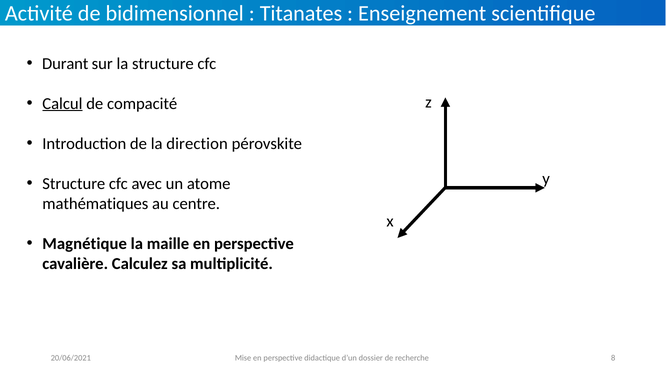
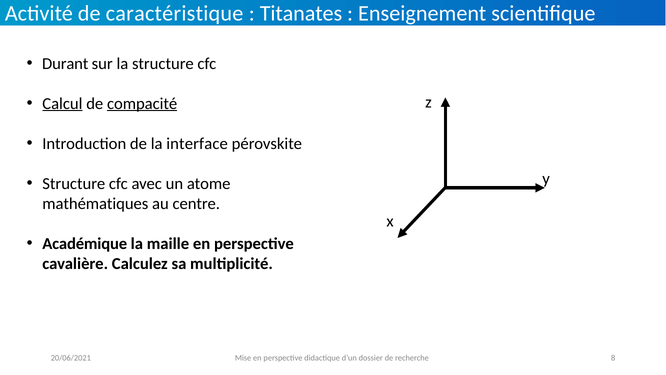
bidimensionnel: bidimensionnel -> caractéristique
compacité underline: none -> present
direction: direction -> interface
Magnétique: Magnétique -> Académique
